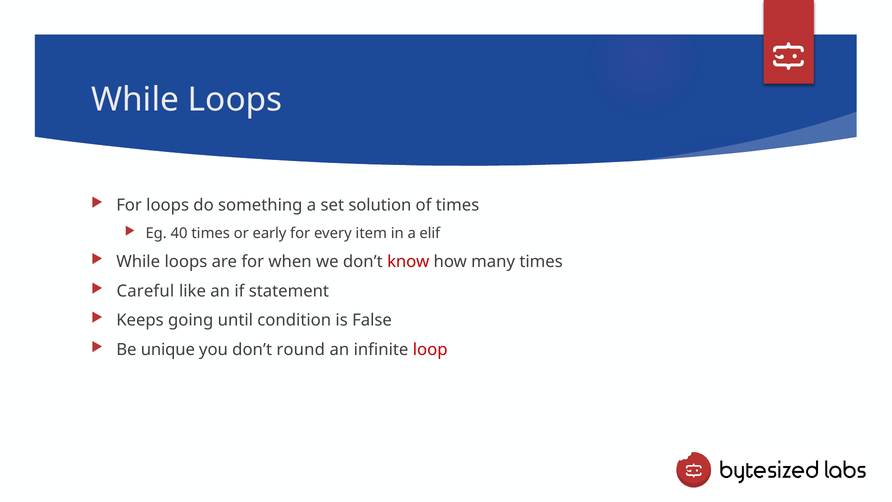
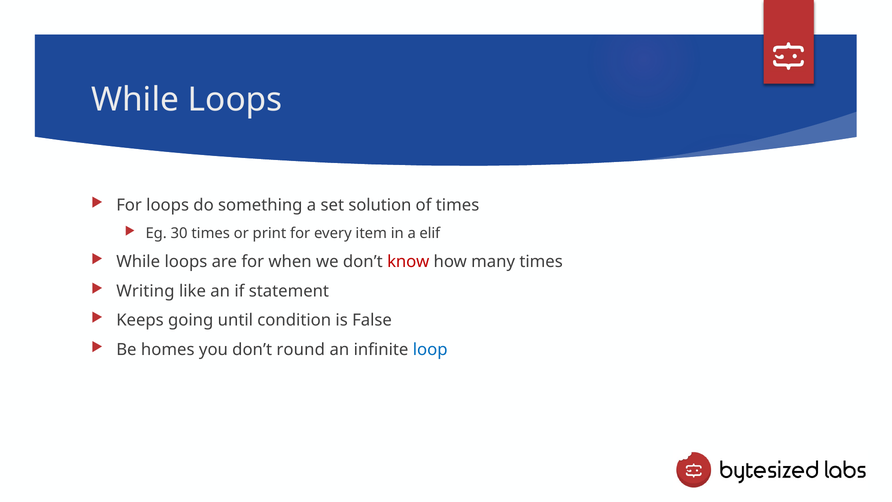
40: 40 -> 30
early: early -> print
Careful: Careful -> Writing
unique: unique -> homes
loop colour: red -> blue
